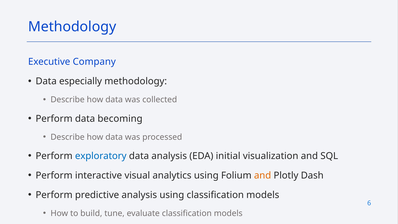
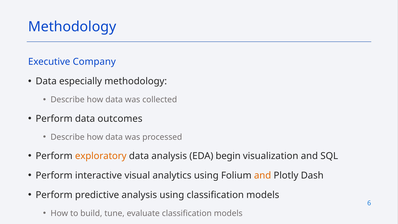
becoming: becoming -> outcomes
exploratory colour: blue -> orange
initial: initial -> begin
